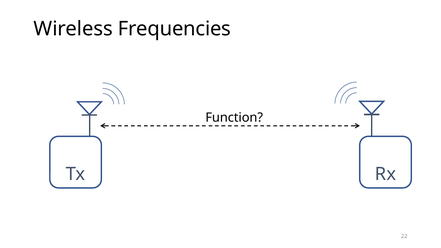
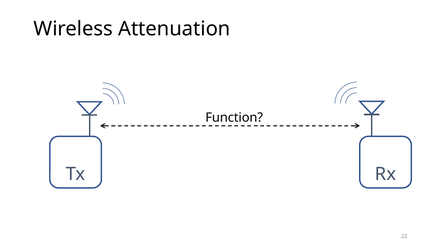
Frequencies: Frequencies -> Attenuation
